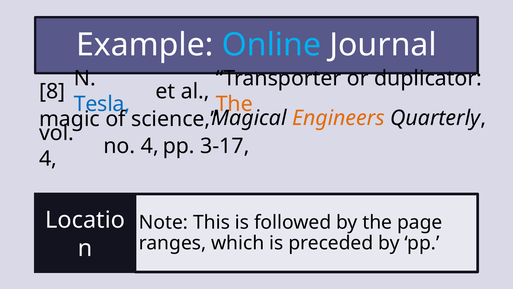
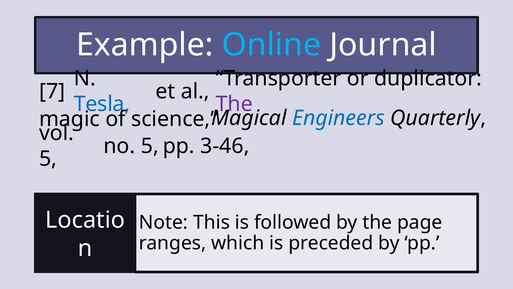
8: 8 -> 7
The at (234, 104) colour: orange -> purple
Engineers colour: orange -> blue
no 4: 4 -> 5
3-17: 3-17 -> 3-46
4 at (48, 159): 4 -> 5
